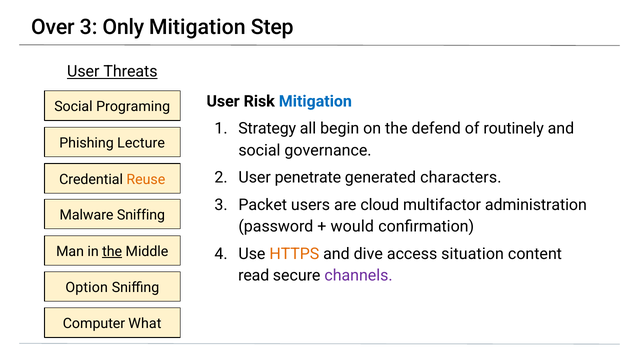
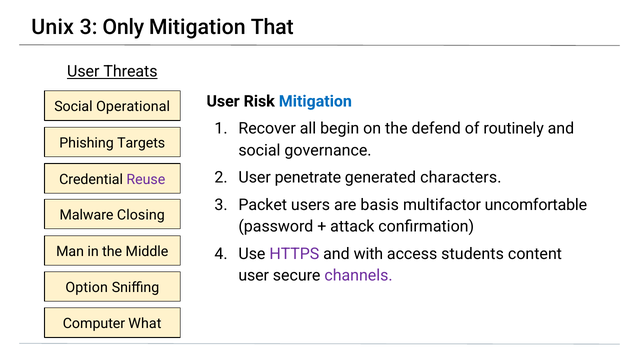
Over: Over -> Unix
Step: Step -> That
Programing: Programing -> Operational
Strategy: Strategy -> Recover
Lecture: Lecture -> Targets
Reuse colour: orange -> purple
cloud: cloud -> basis
administration: administration -> uncomfortable
Malware Sniffing: Sniffing -> Closing
would: would -> attack
the at (112, 251) underline: present -> none
HTTPS colour: orange -> purple
dive: dive -> with
situation: situation -> students
read at (254, 275): read -> user
